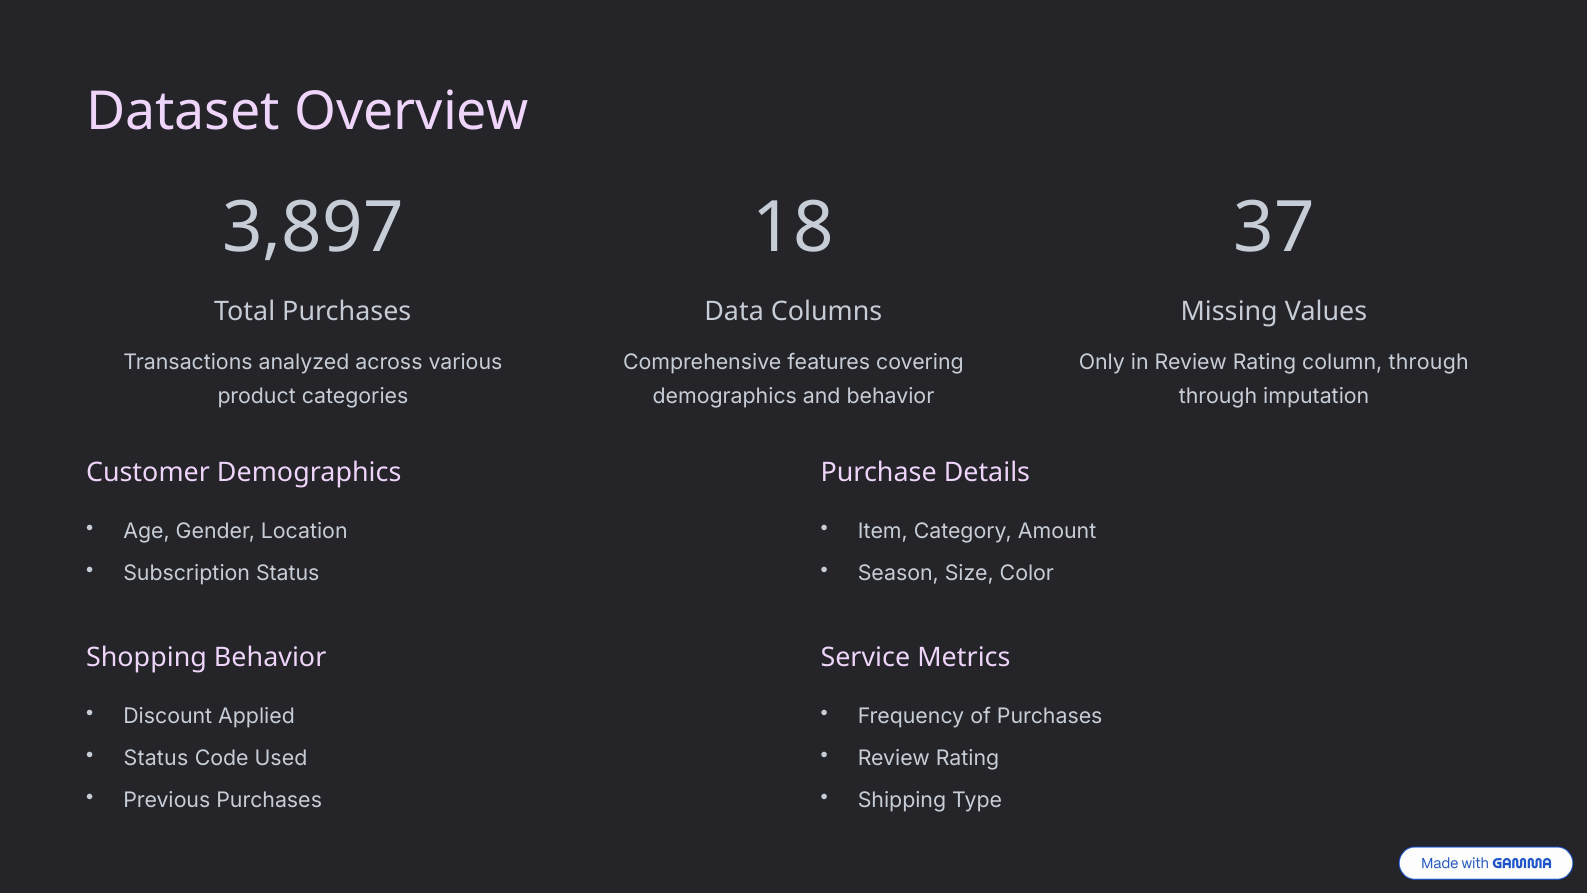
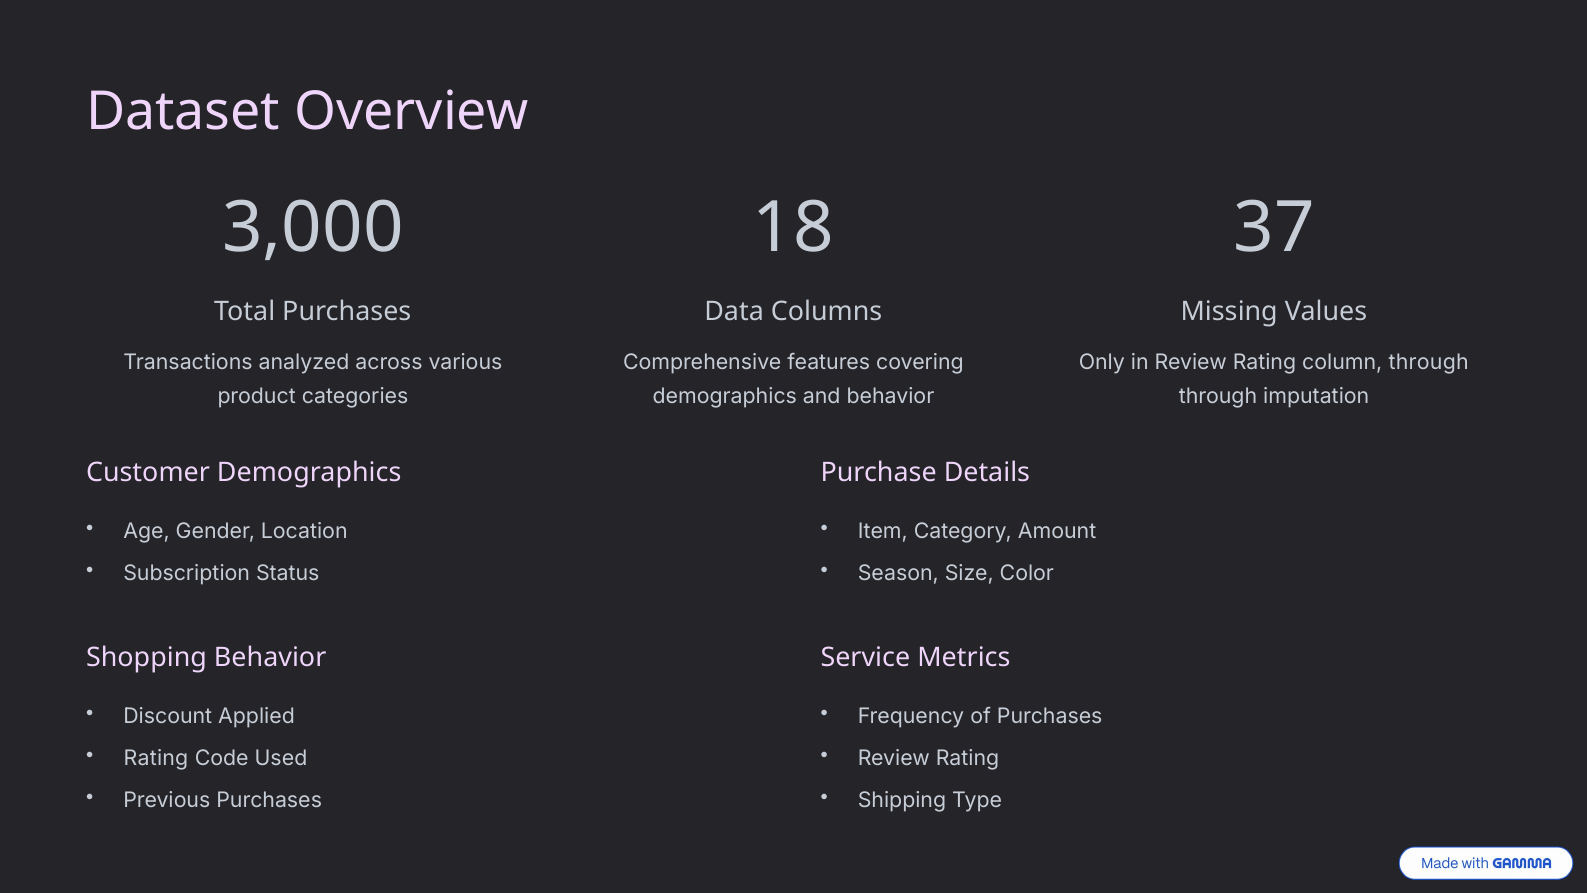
3,897: 3,897 -> 3,000
Status at (156, 759): Status -> Rating
